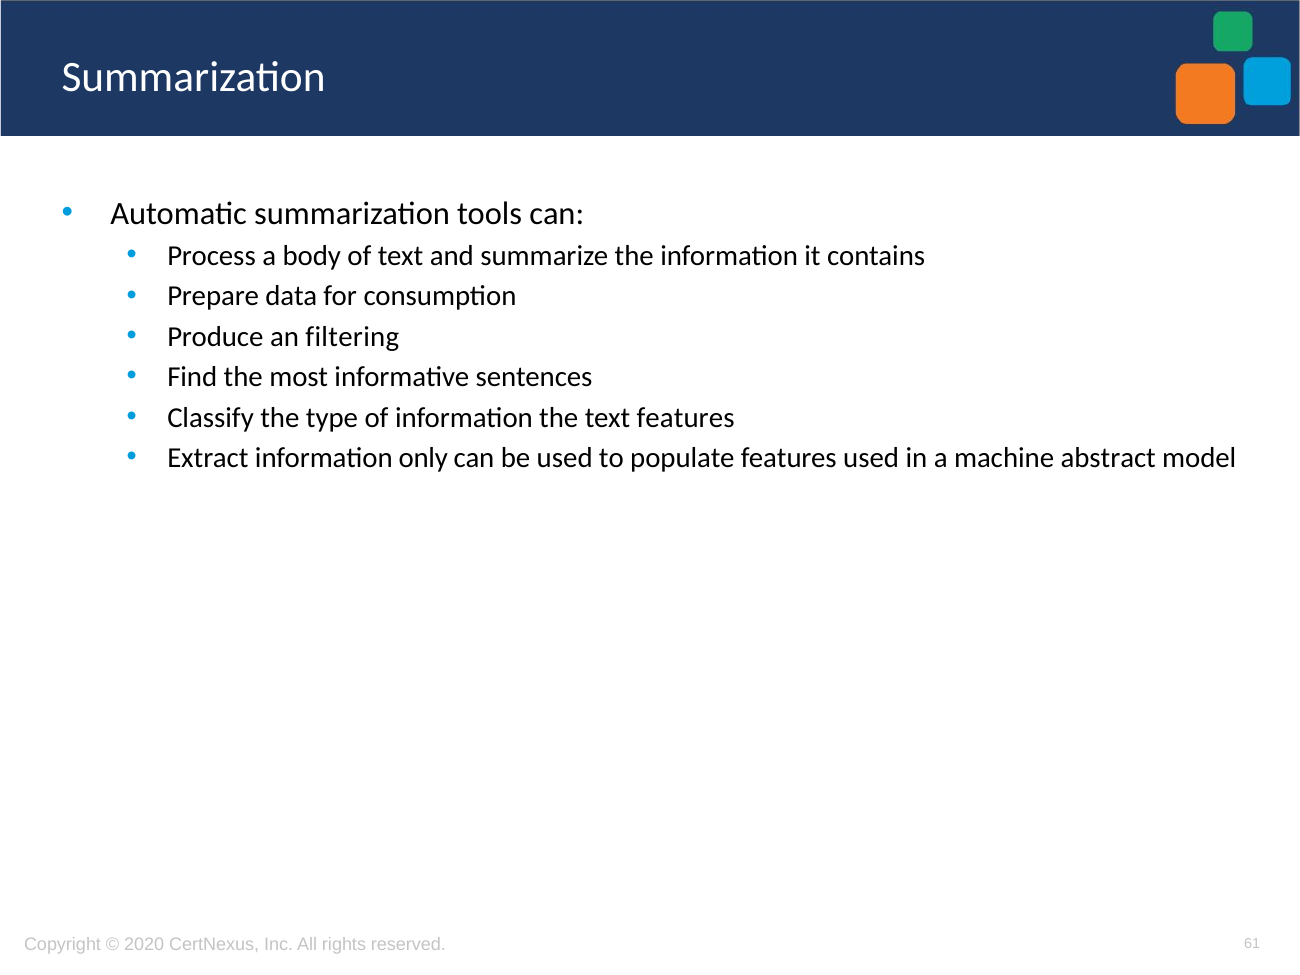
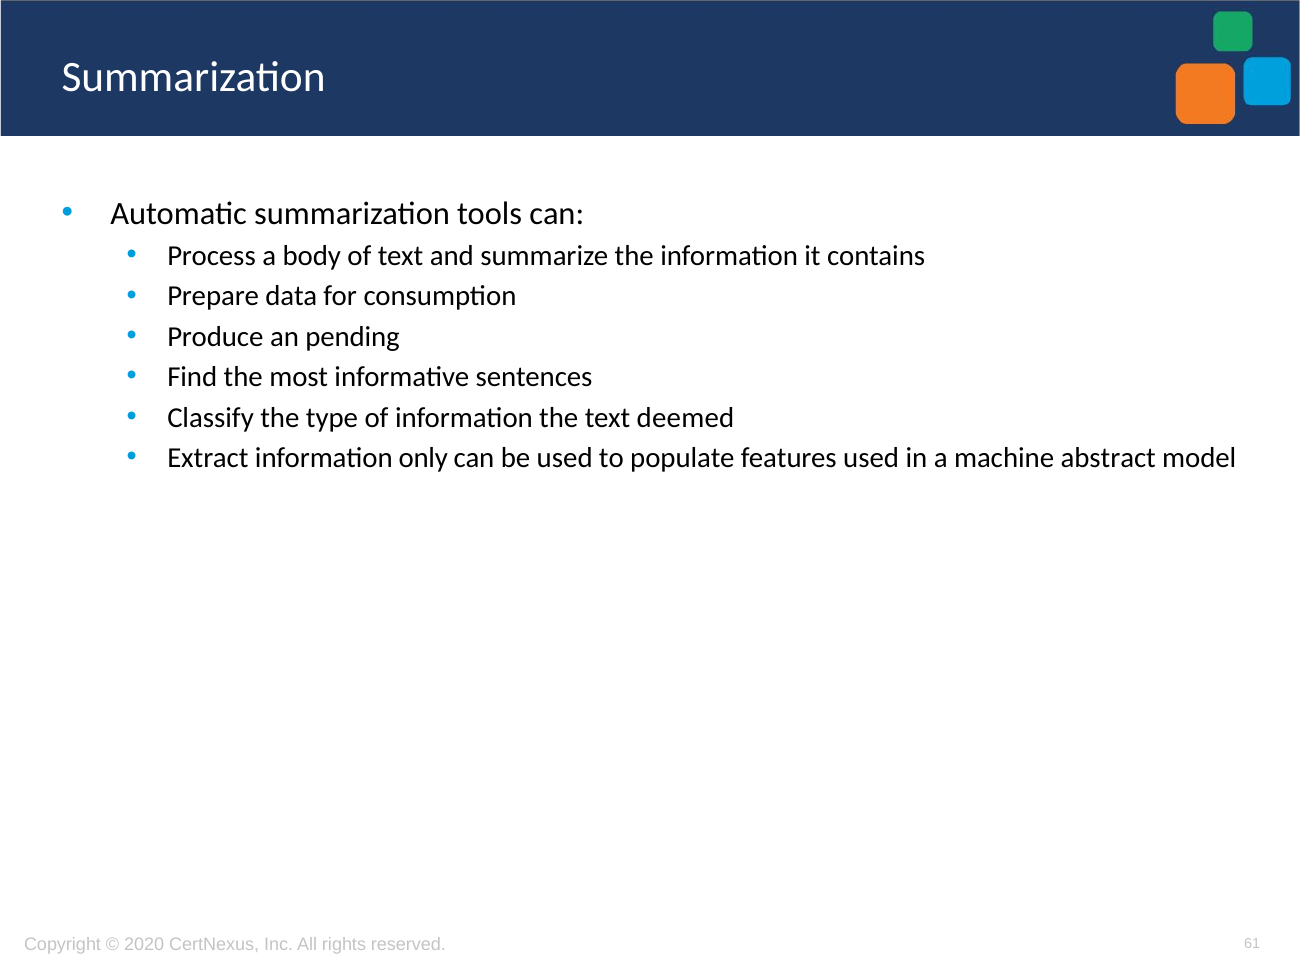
filtering: filtering -> pending
text features: features -> deemed
